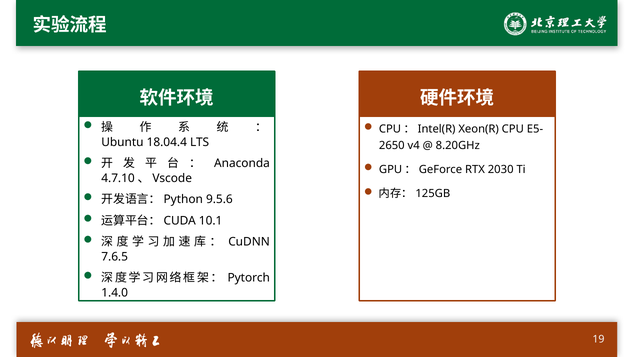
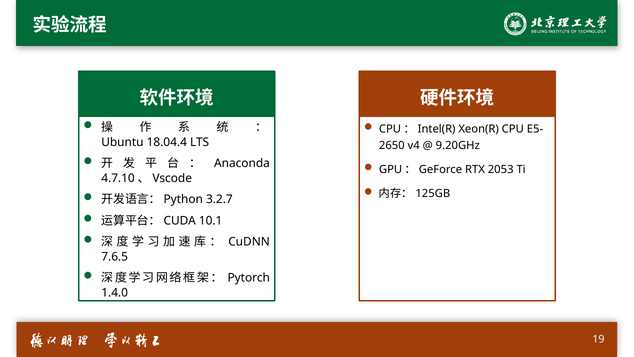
8.20GHz: 8.20GHz -> 9.20GHz
2030: 2030 -> 2053
9.5.6: 9.5.6 -> 3.2.7
